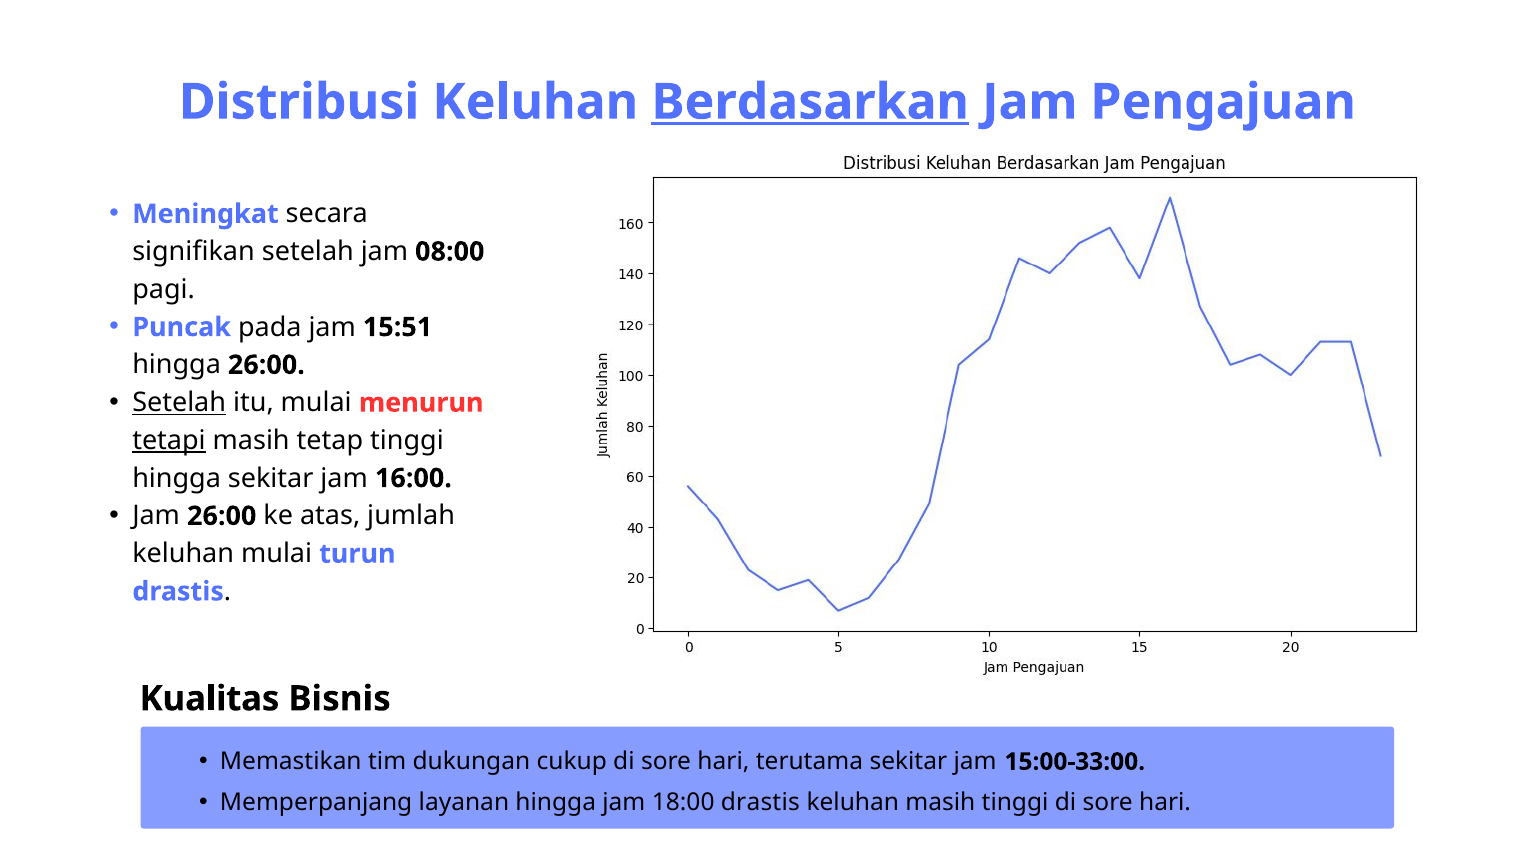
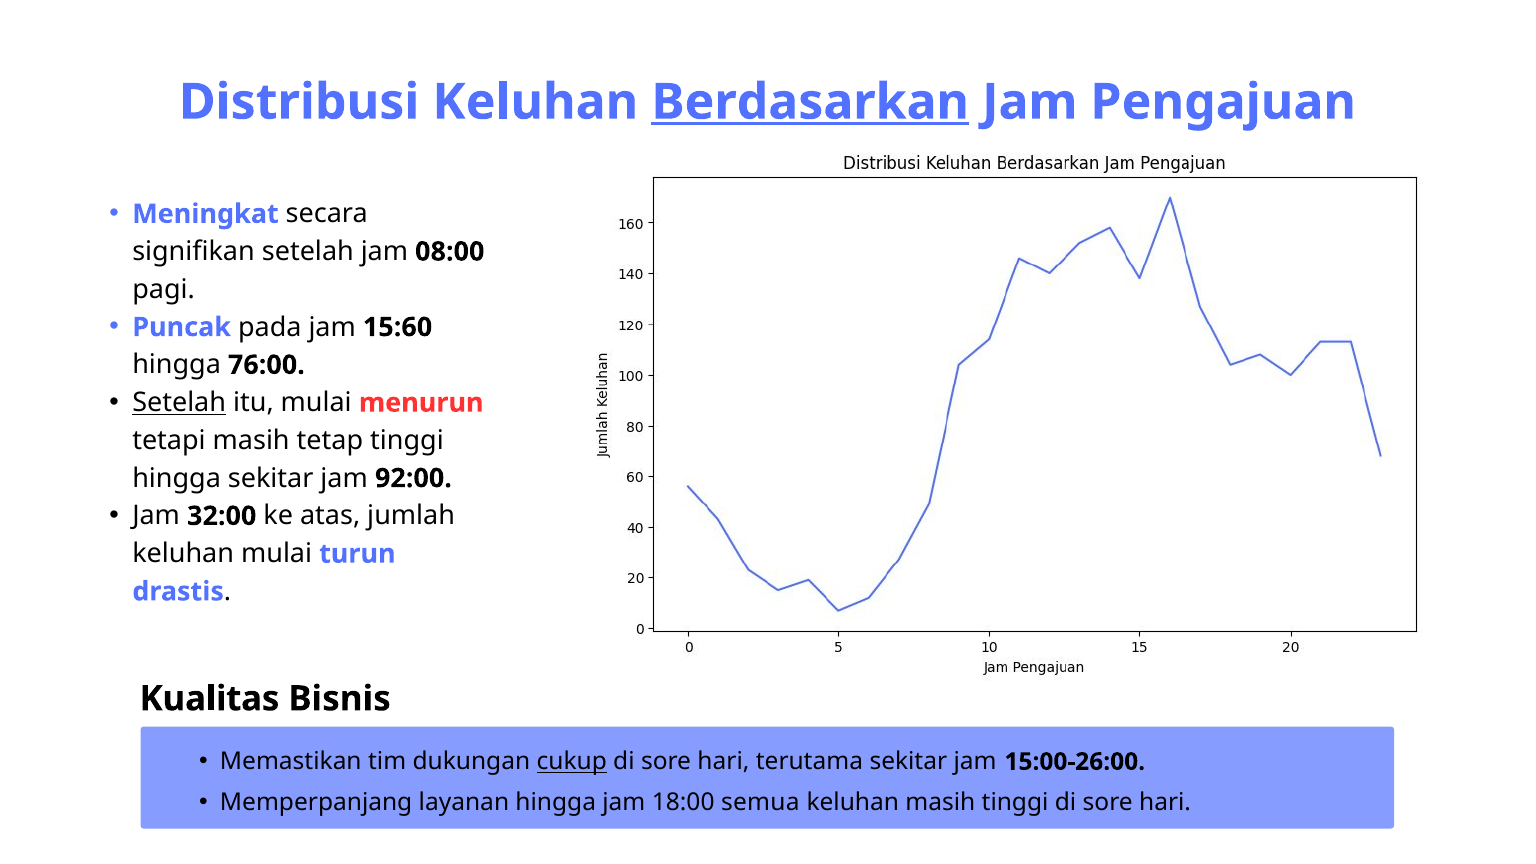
15:51: 15:51 -> 15:60
hingga 26:00: 26:00 -> 76:00
tetapi underline: present -> none
16:00: 16:00 -> 92:00
Jam 26:00: 26:00 -> 32:00
cukup underline: none -> present
15:00-33:00: 15:00-33:00 -> 15:00-26:00
18:00 drastis: drastis -> semua
